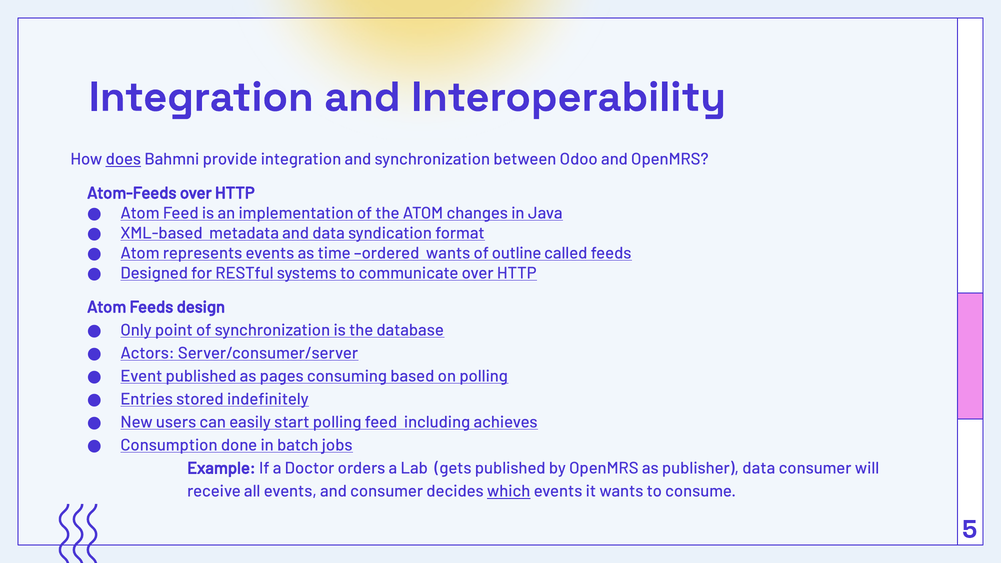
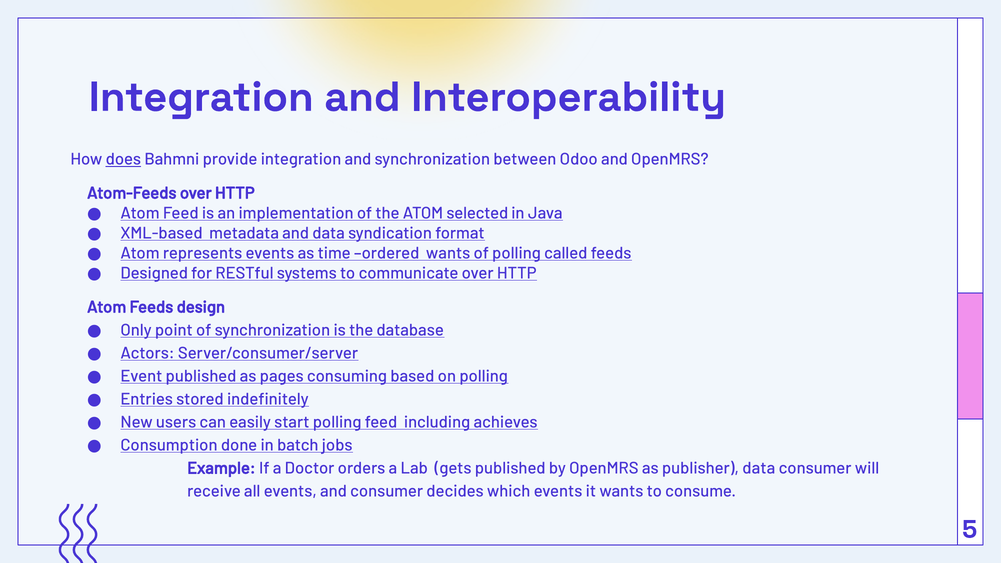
changes: changes -> selected
of outline: outline -> polling
which underline: present -> none
